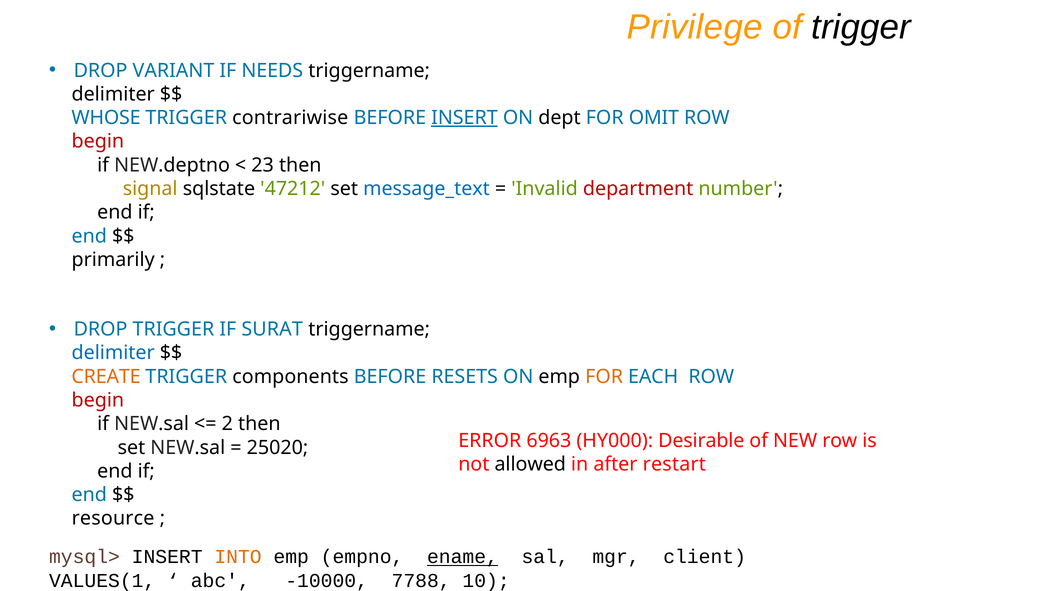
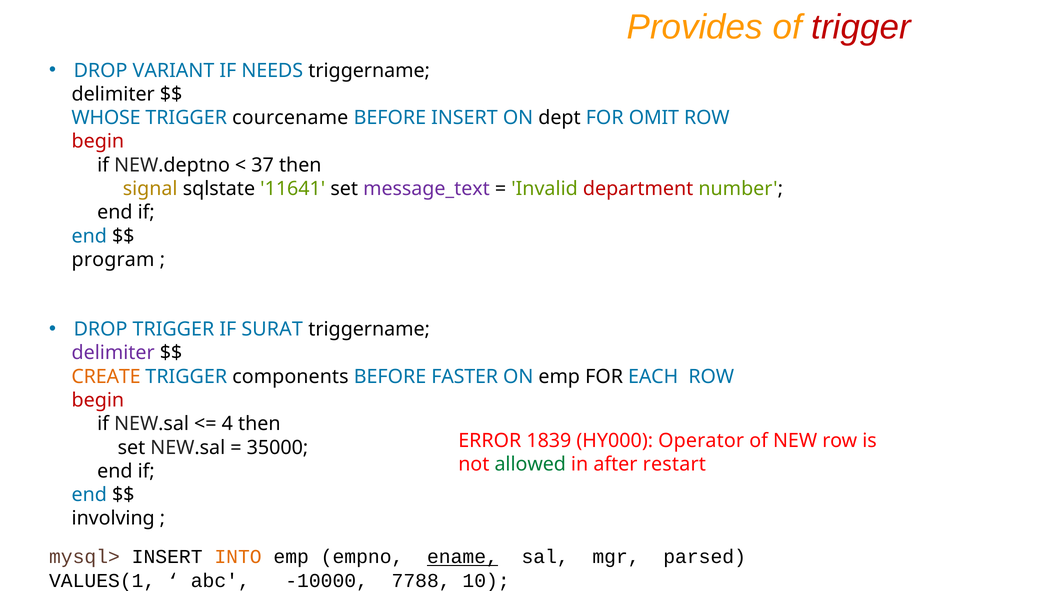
Privilege: Privilege -> Provides
trigger at (861, 27) colour: black -> red
contrariwise: contrariwise -> courcename
INSERT at (464, 118) underline: present -> none
23: 23 -> 37
47212: 47212 -> 11641
message_text colour: blue -> purple
primarily: primarily -> program
delimiter at (113, 353) colour: blue -> purple
RESETS: RESETS -> FASTER
FOR at (604, 376) colour: orange -> black
2: 2 -> 4
6963: 6963 -> 1839
Desirable: Desirable -> Operator
25020: 25020 -> 35000
allowed colour: black -> green
resource: resource -> involving
client: client -> parsed
